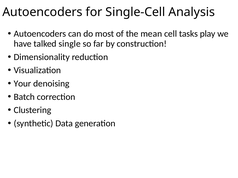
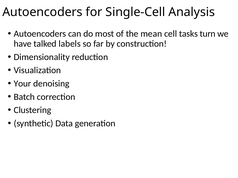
play: play -> turn
single: single -> labels
